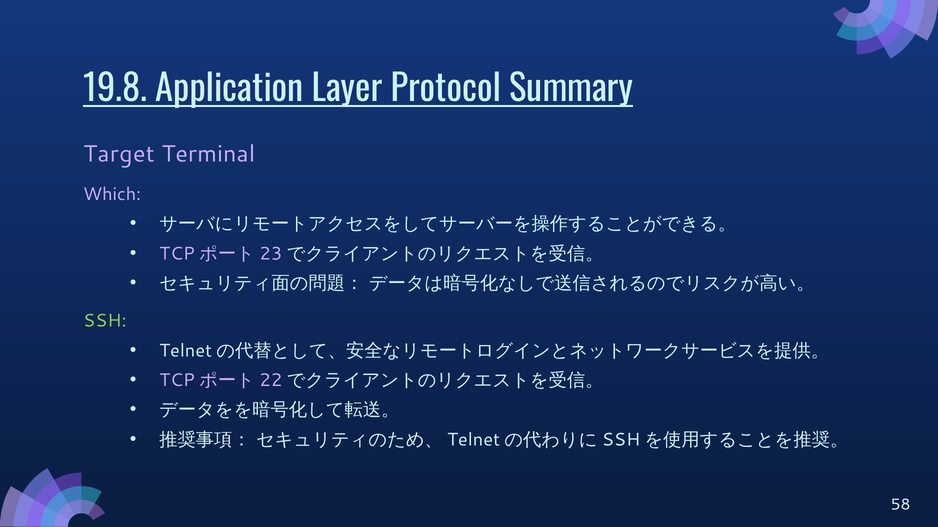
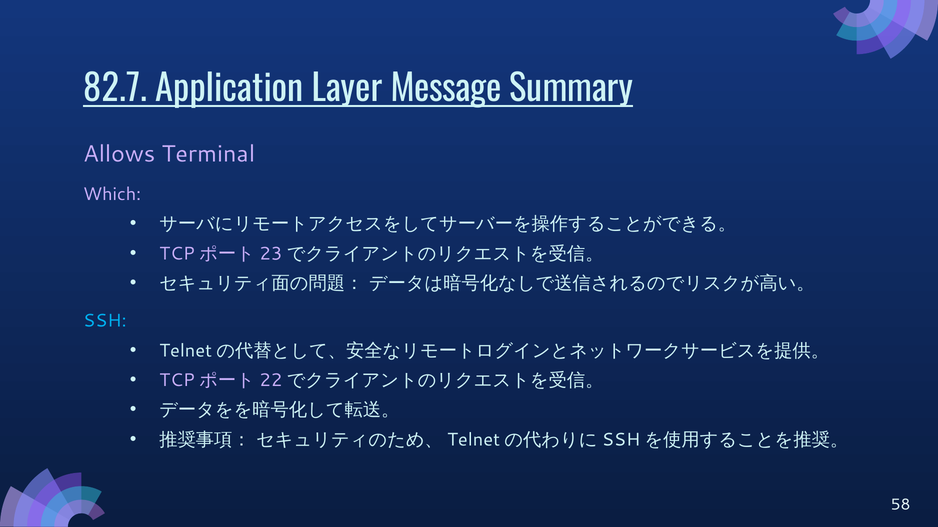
19.8: 19.8 -> 82.7
Protocol: Protocol -> Message
Target: Target -> Allows
SSH colour: light green -> light blue
